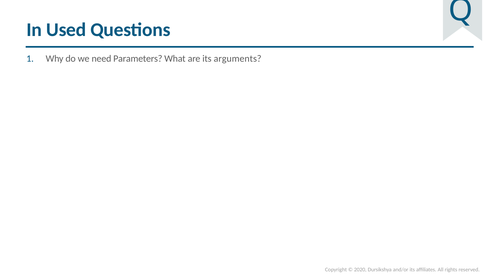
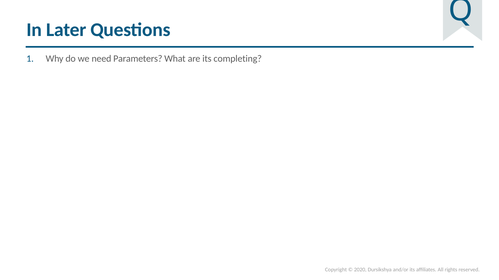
Used: Used -> Later
arguments: arguments -> completing
